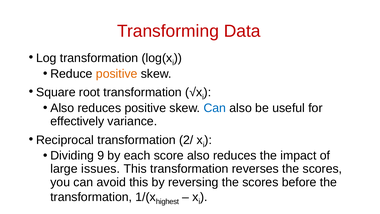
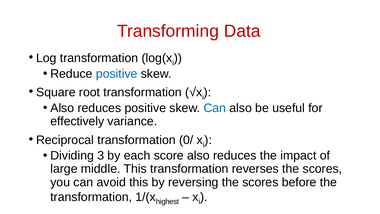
positive at (117, 74) colour: orange -> blue
2/: 2/ -> 0/
9: 9 -> 3
issues: issues -> middle
